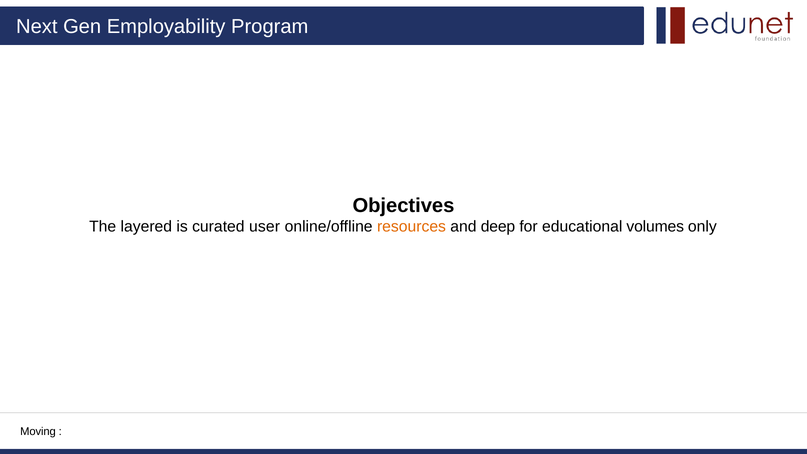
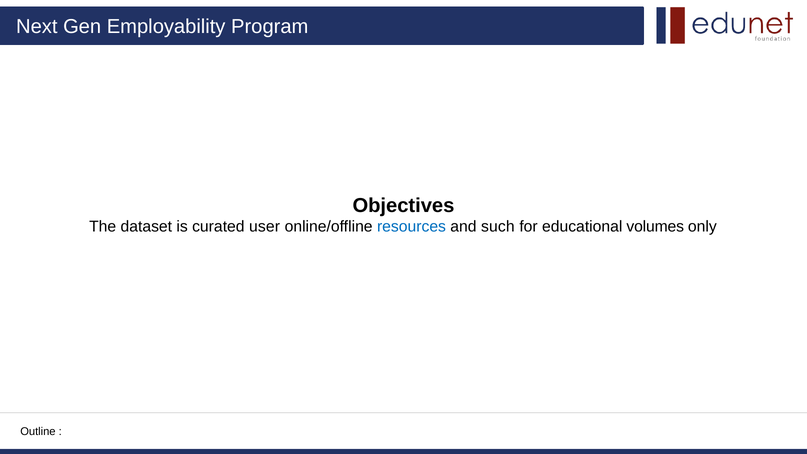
layered: layered -> dataset
resources colour: orange -> blue
deep: deep -> such
Moving: Moving -> Outline
